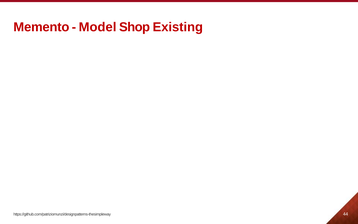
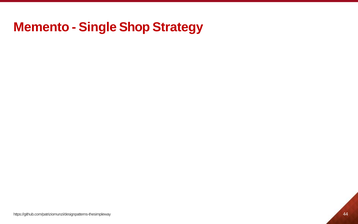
Model: Model -> Single
Existing: Existing -> Strategy
